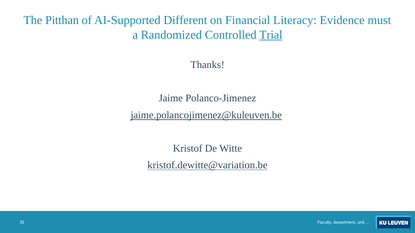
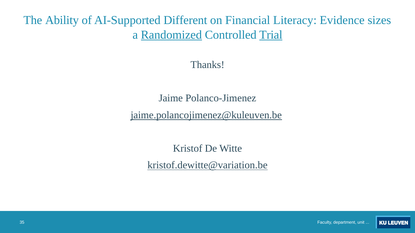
Pitthan: Pitthan -> Ability
must: must -> sizes
Randomized underline: none -> present
